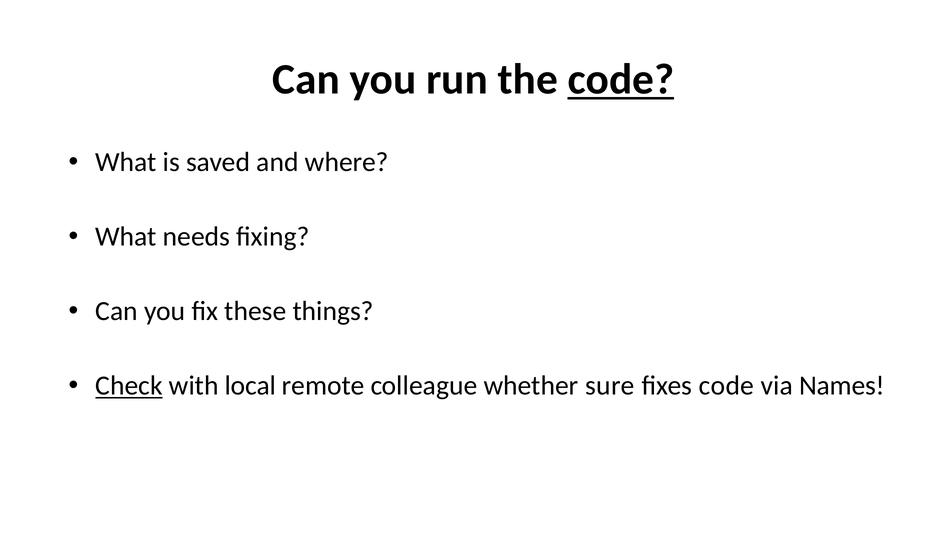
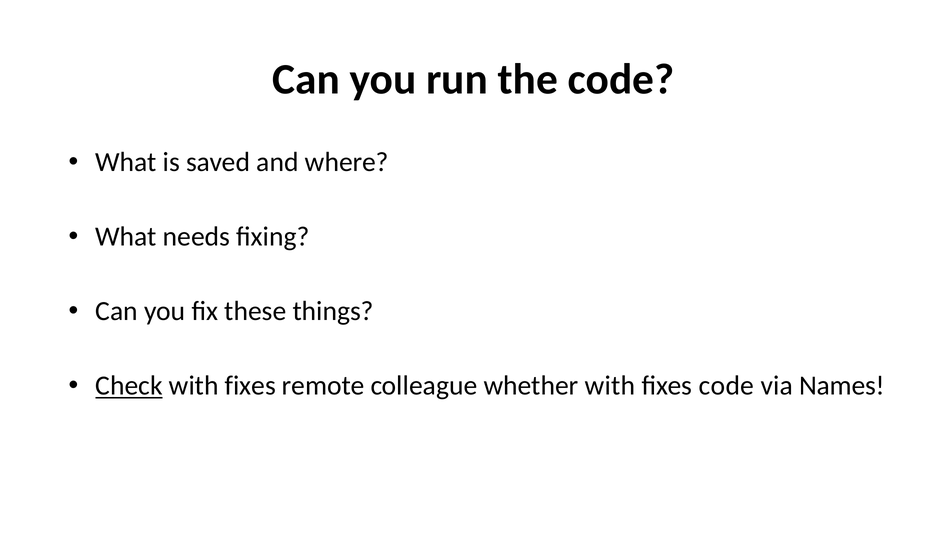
code at (621, 80) underline: present -> none
local at (250, 386): local -> fixes
whether sure: sure -> with
